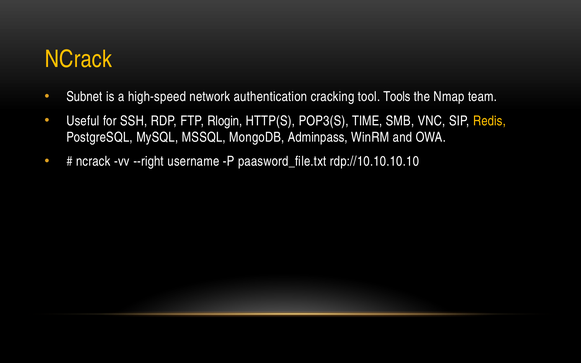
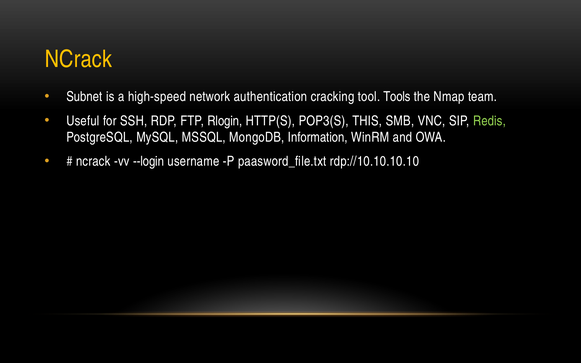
TIME: TIME -> THIS
Redis colour: yellow -> light green
Adminpass: Adminpass -> Information
--right: --right -> --login
